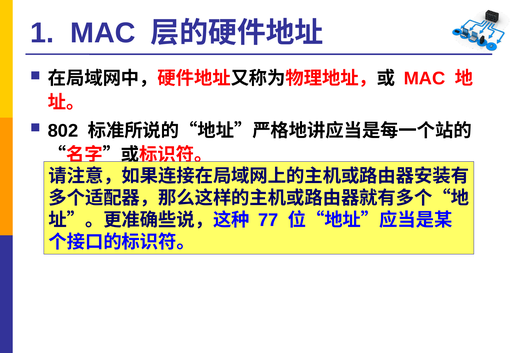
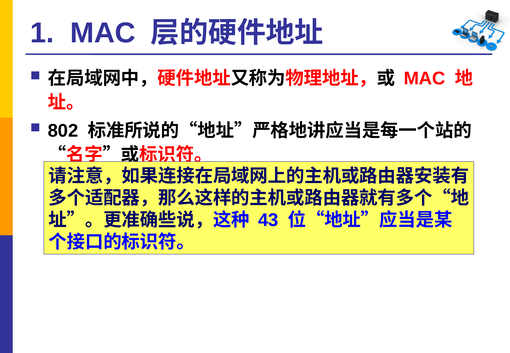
77: 77 -> 43
